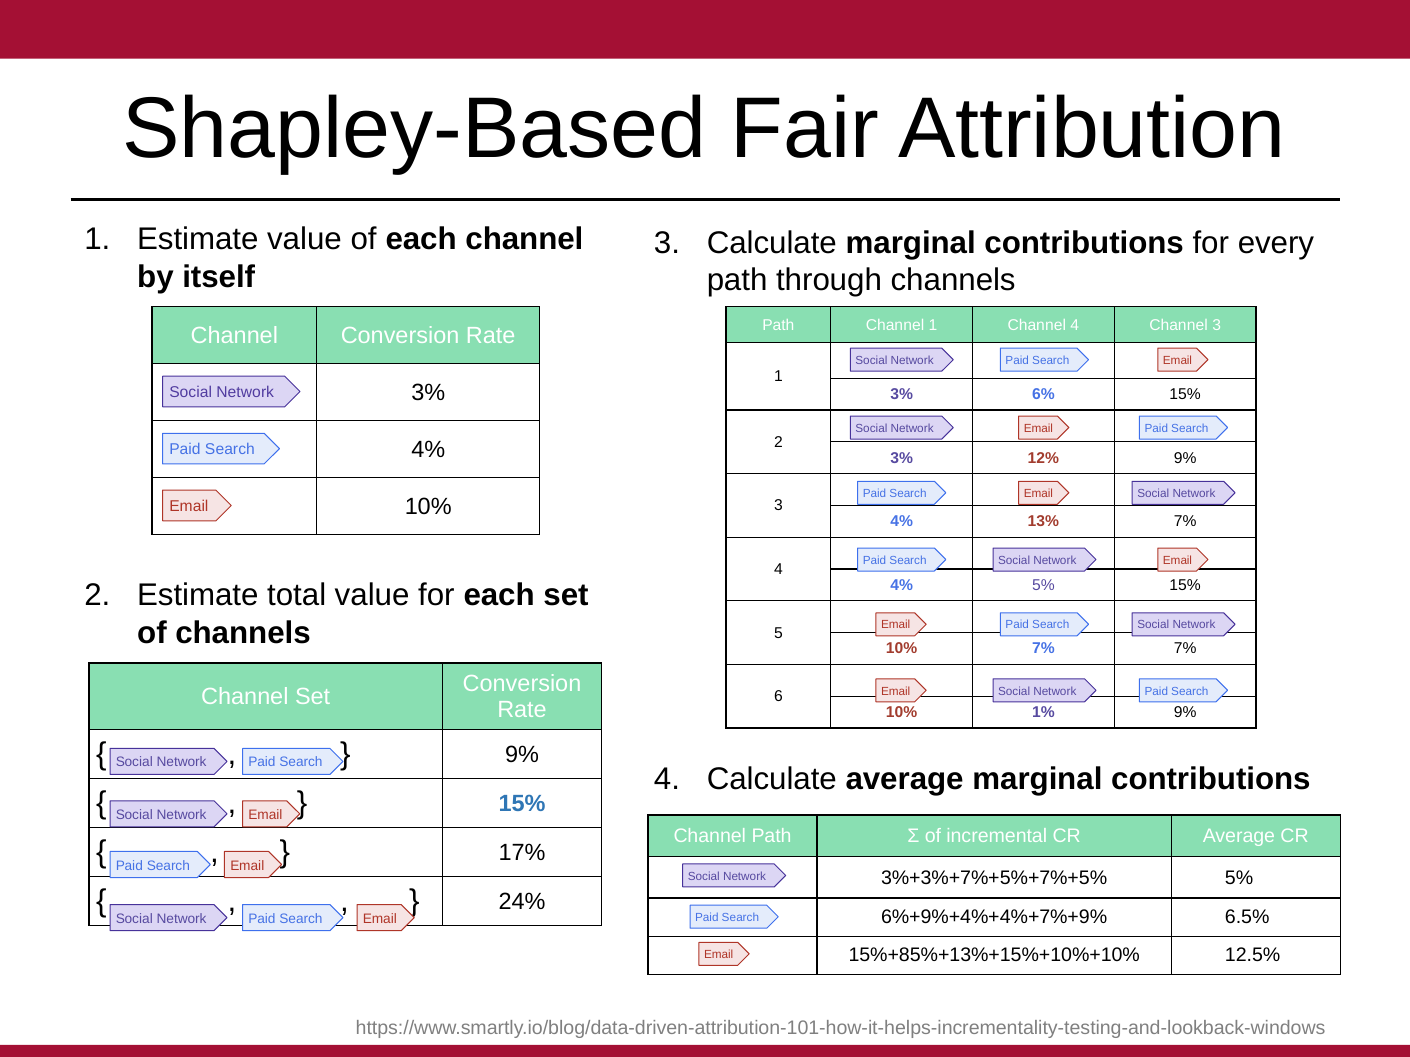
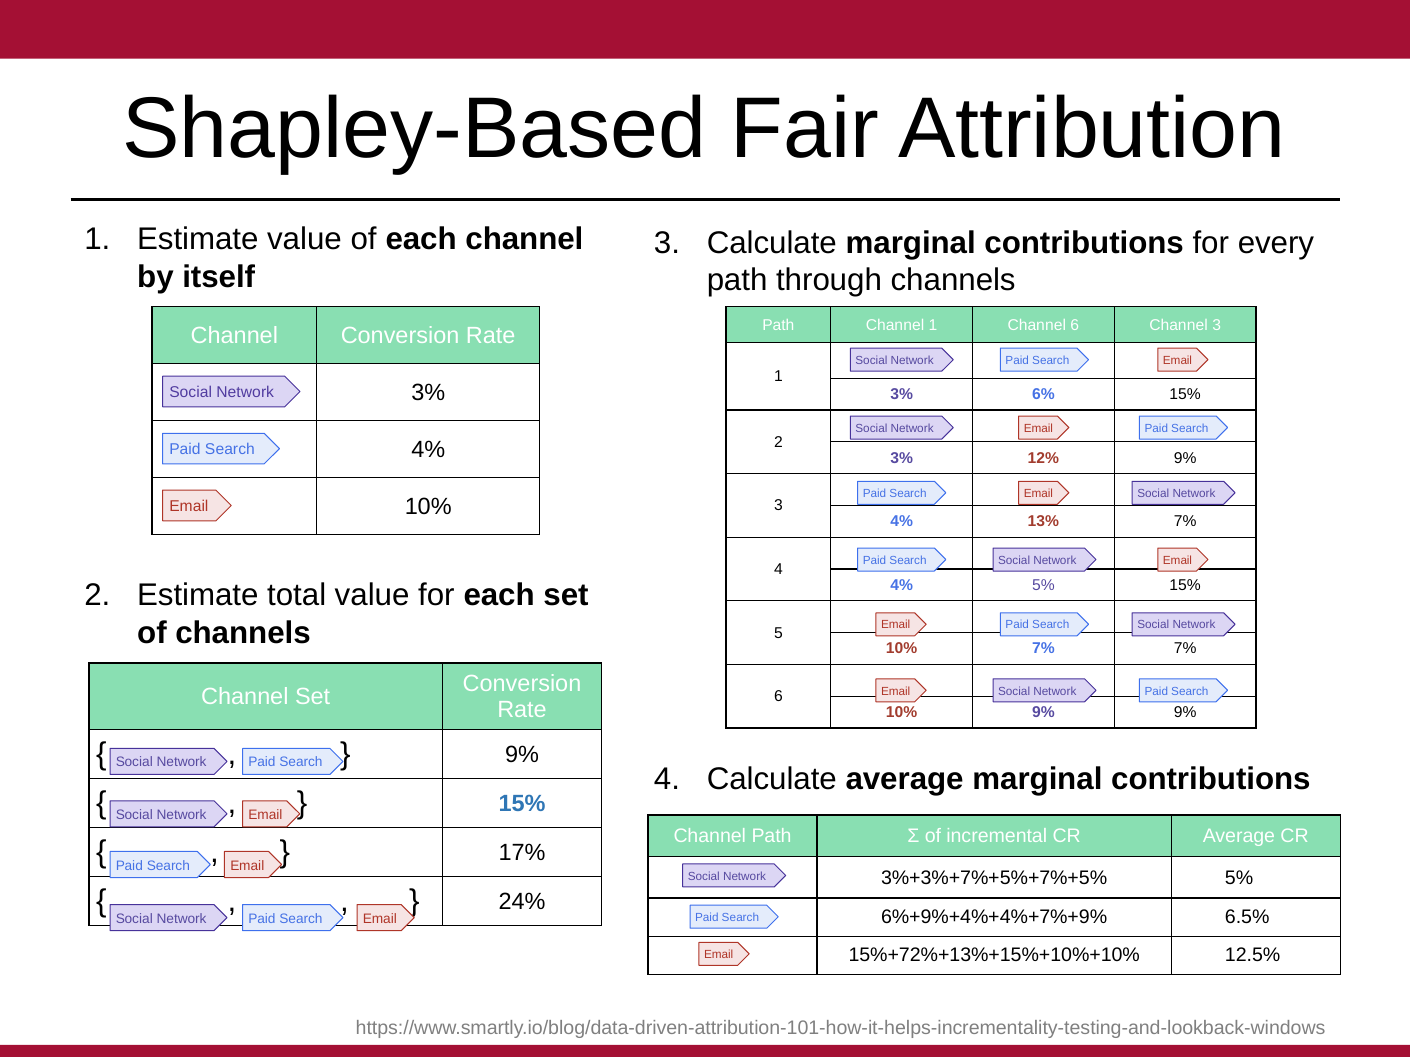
Channel 4: 4 -> 6
10% 1%: 1% -> 9%
15%+85%+13%+15%+10%+10%: 15%+85%+13%+15%+10%+10% -> 15%+72%+13%+15%+10%+10%
